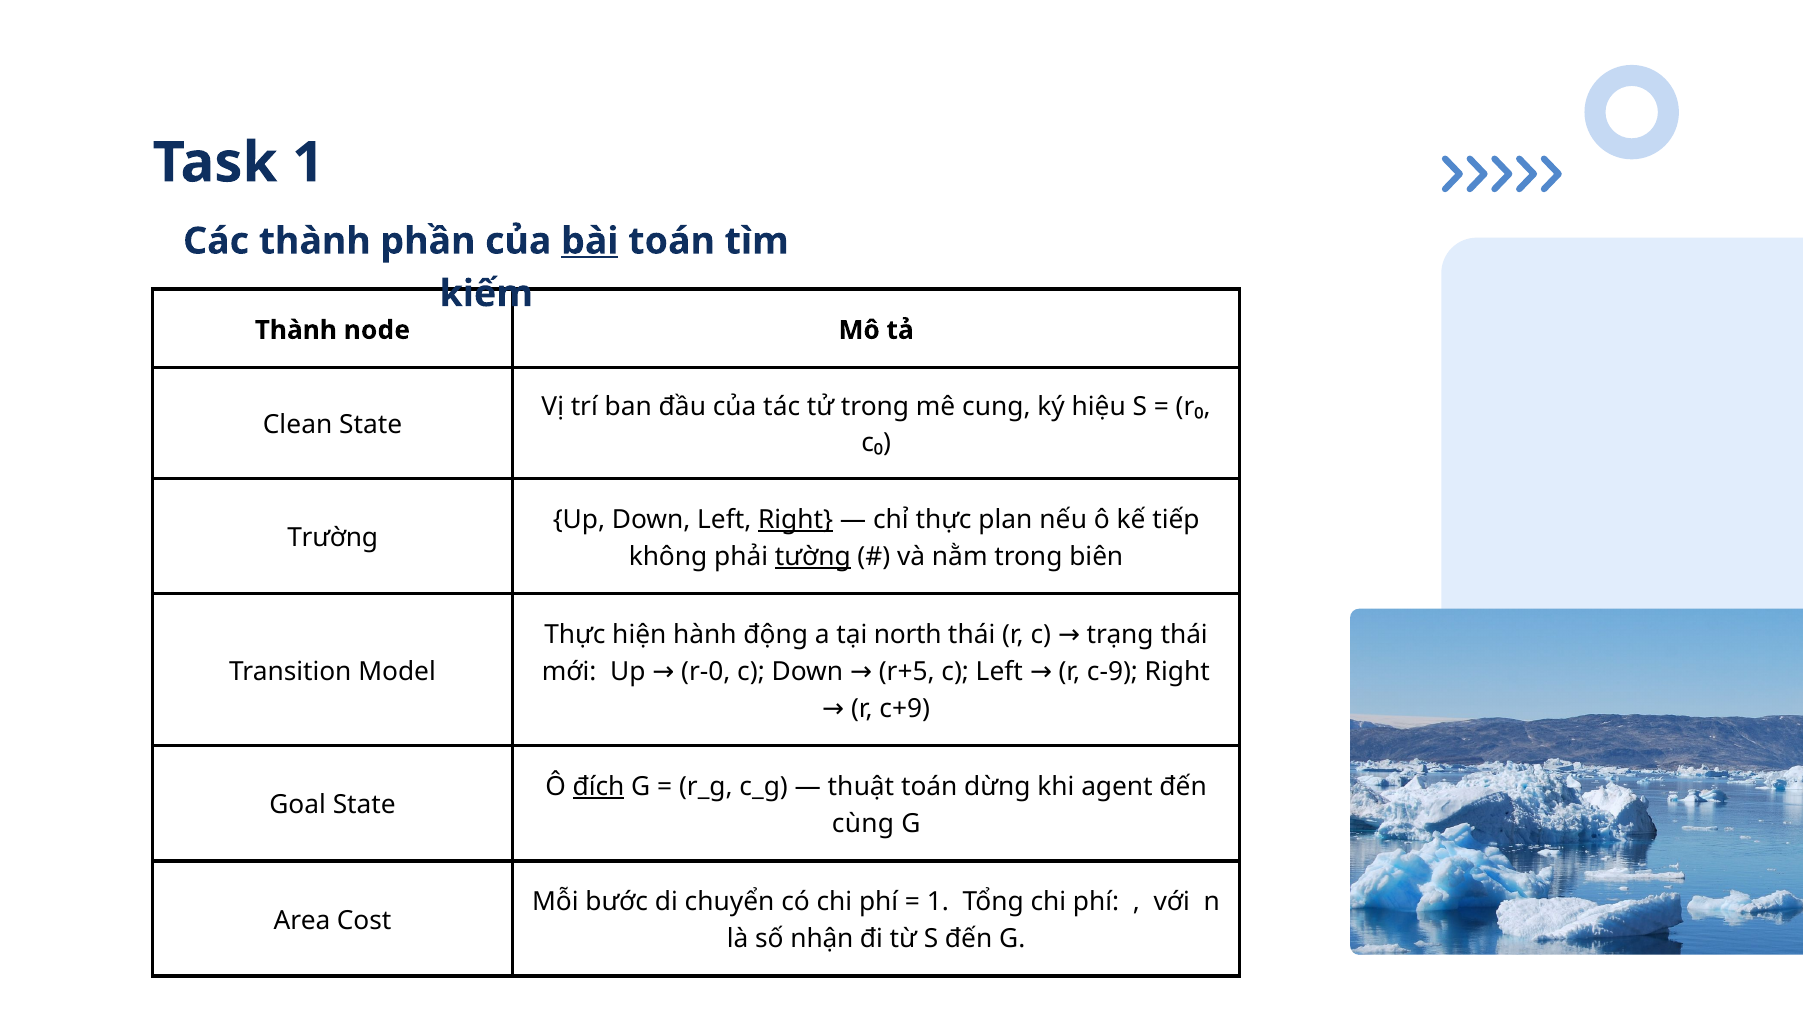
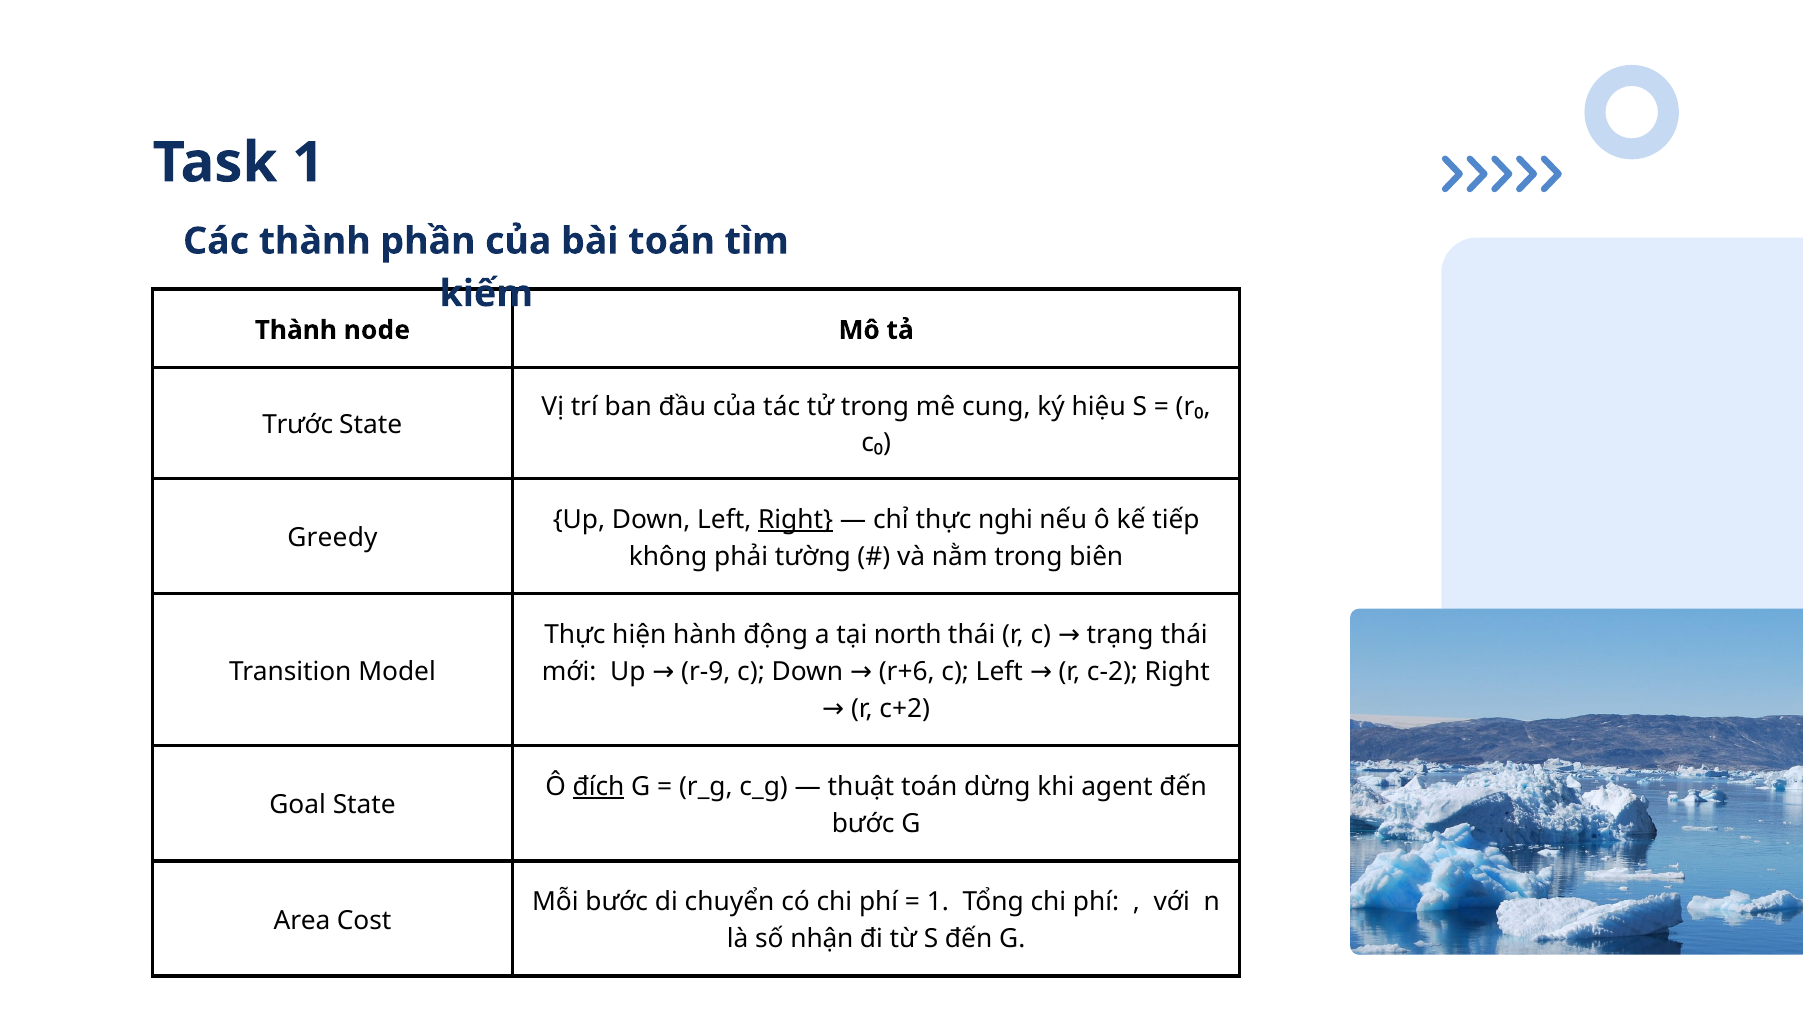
bài underline: present -> none
Clean: Clean -> Trước
plan: plan -> nghi
Trường: Trường -> Greedy
tường underline: present -> none
r-0: r-0 -> r-9
r+5: r+5 -> r+6
c-9: c-9 -> c-2
c+9: c+9 -> c+2
cùng at (863, 824): cùng -> bước
